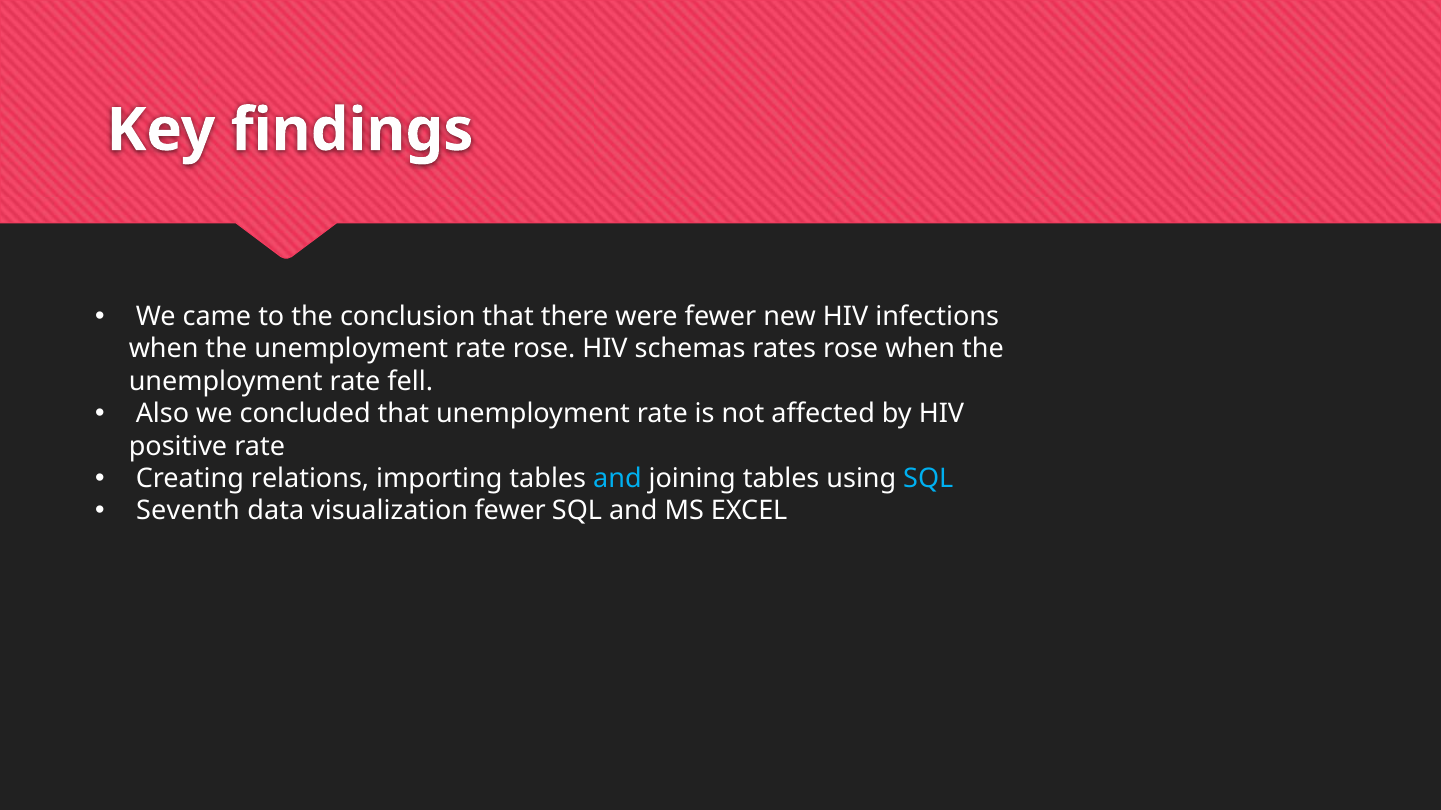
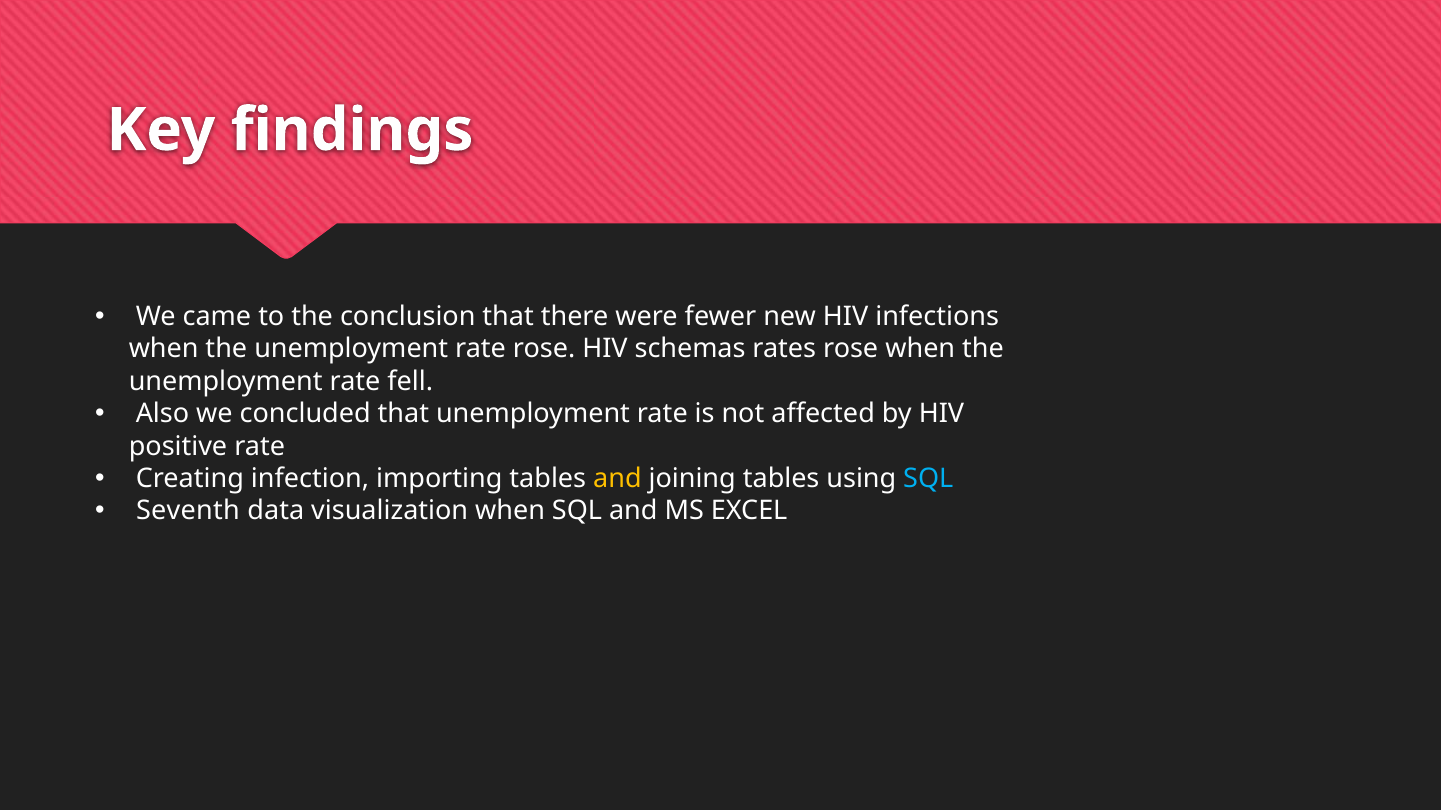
relations: relations -> infection
and at (617, 479) colour: light blue -> yellow
visualization fewer: fewer -> when
